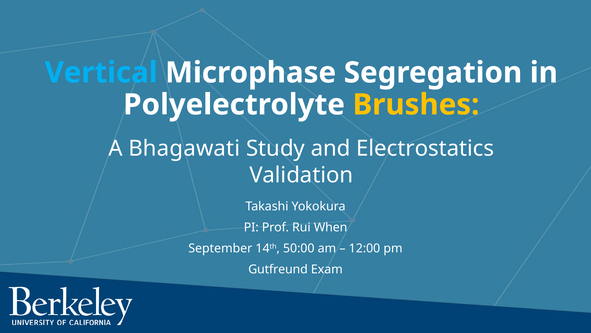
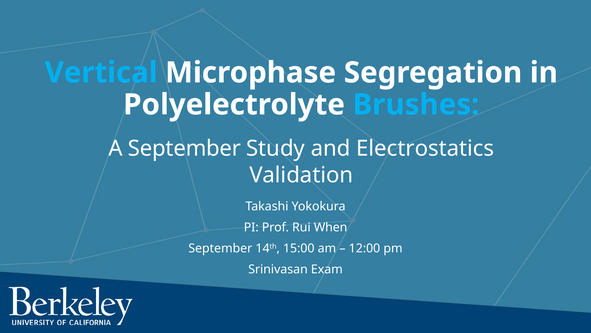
Brushes colour: yellow -> light blue
A Bhagawati: Bhagawati -> September
50:00: 50:00 -> 15:00
Gutfreund: Gutfreund -> Srinivasan
